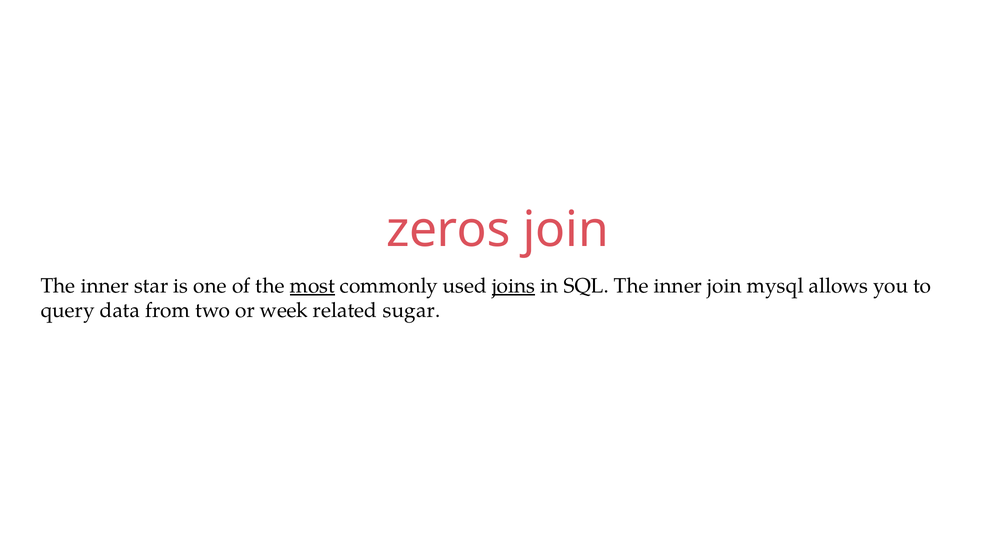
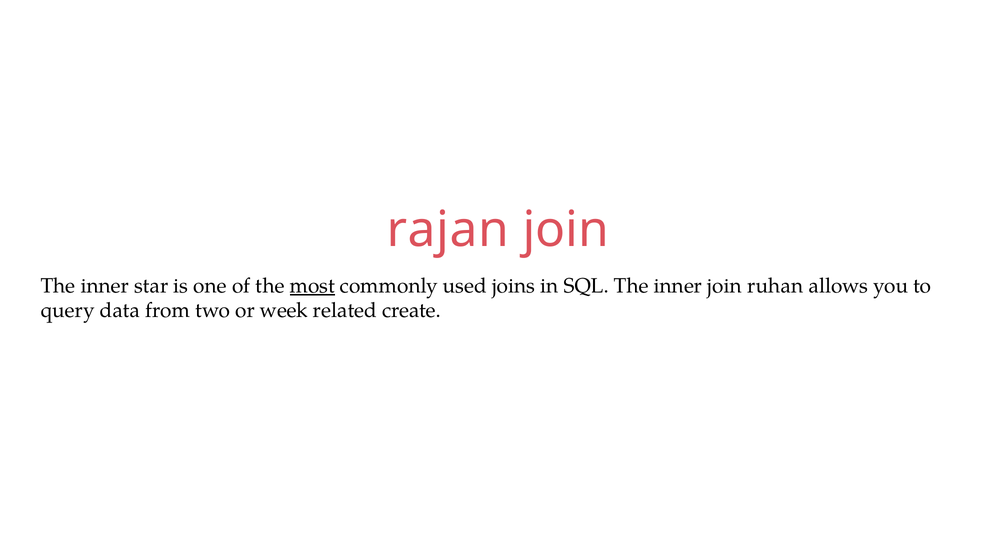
zeros: zeros -> rajan
joins underline: present -> none
mysql: mysql -> ruhan
sugar: sugar -> create
